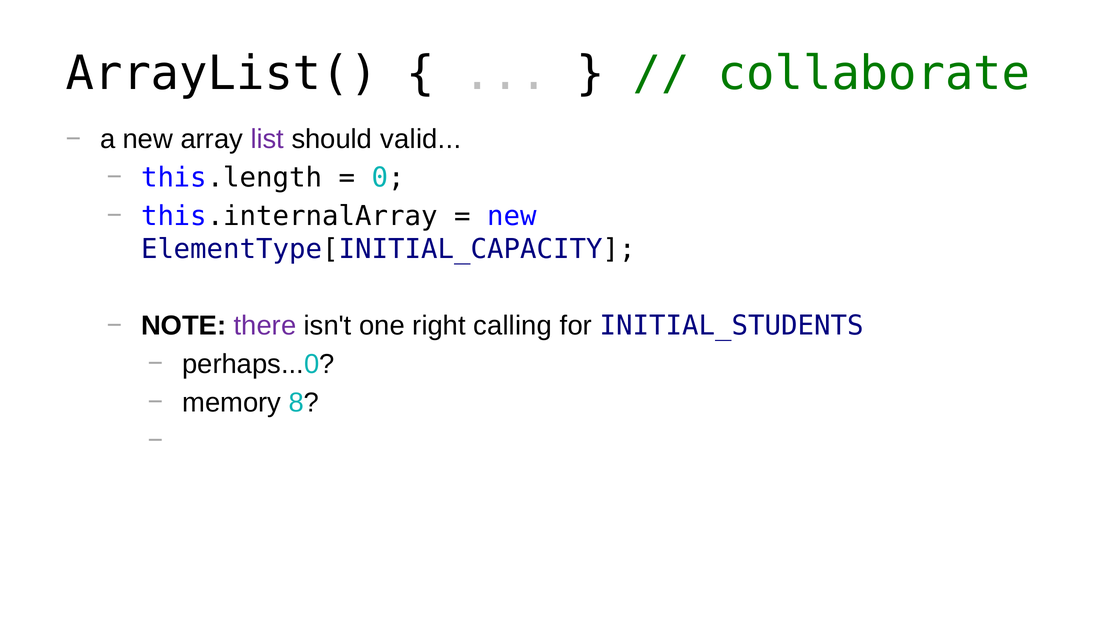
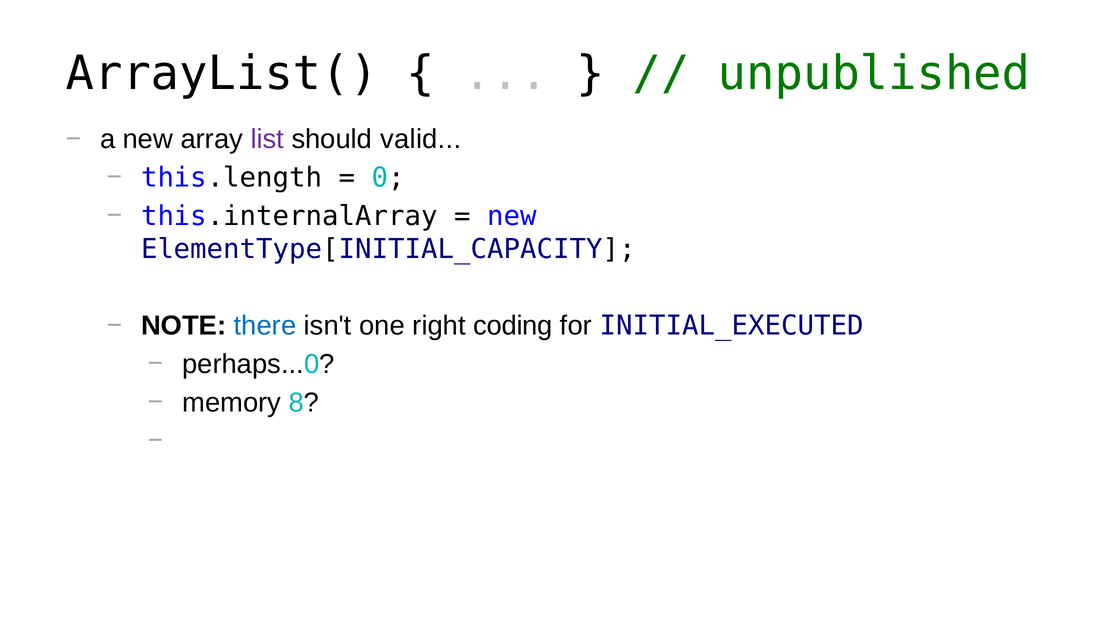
collaborate: collaborate -> unpublished
there colour: purple -> blue
calling: calling -> coding
INITIAL_STUDENTS: INITIAL_STUDENTS -> INITIAL_EXECUTED
